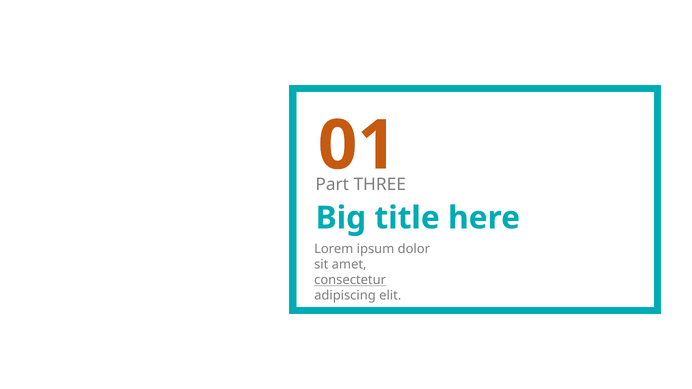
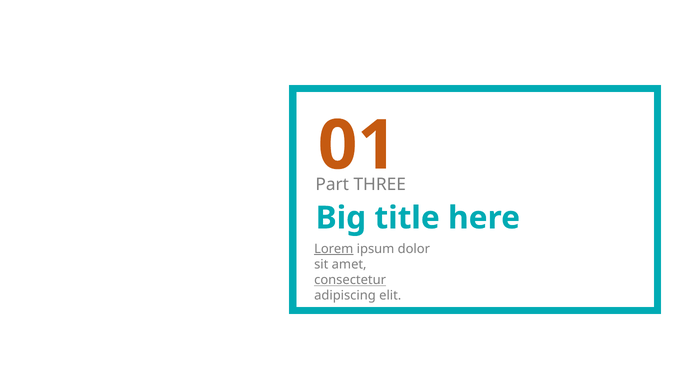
Lorem underline: none -> present
